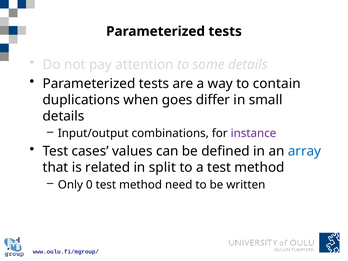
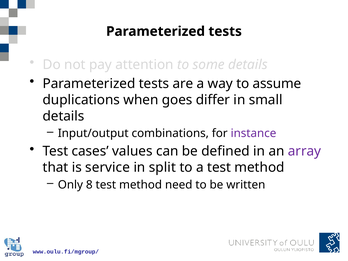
contain: contain -> assume
array colour: blue -> purple
related: related -> service
0: 0 -> 8
